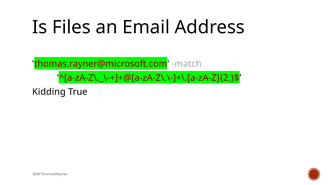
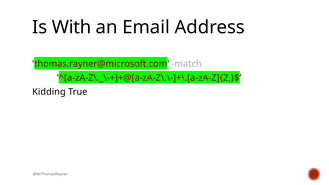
Files: Files -> With
